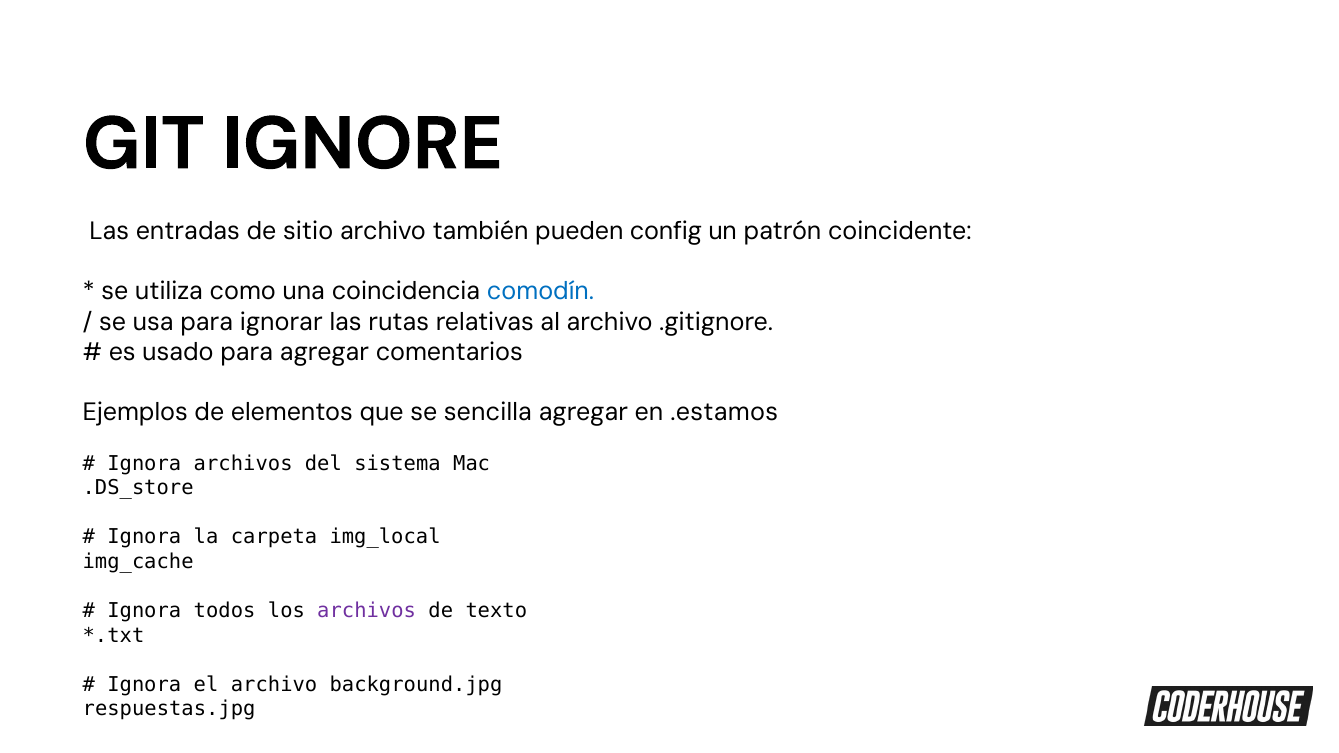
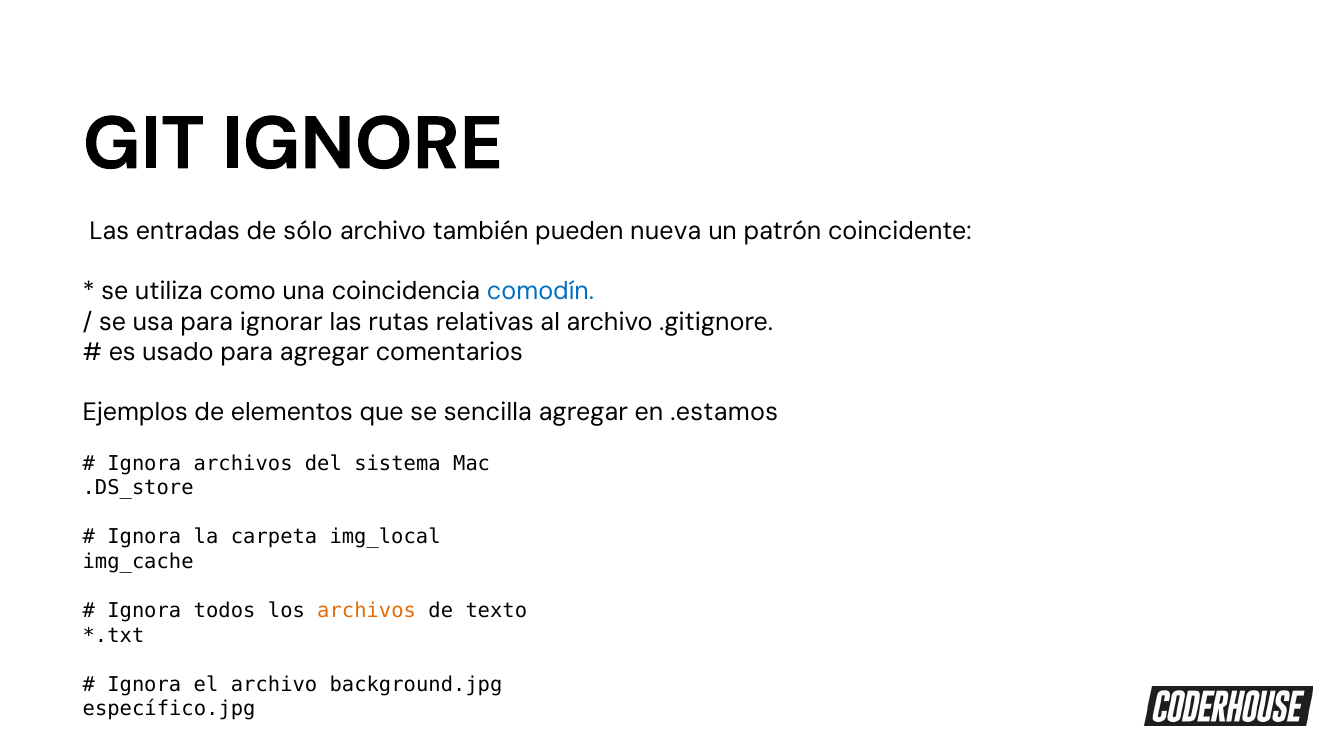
sitio: sitio -> sólo
config: config -> nueva
archivos at (367, 611) colour: purple -> orange
respuestas.jpg: respuestas.jpg -> específico.jpg
